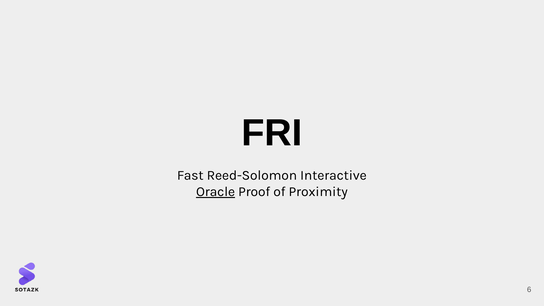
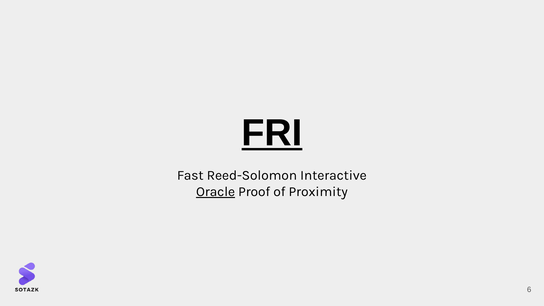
FRI underline: none -> present
